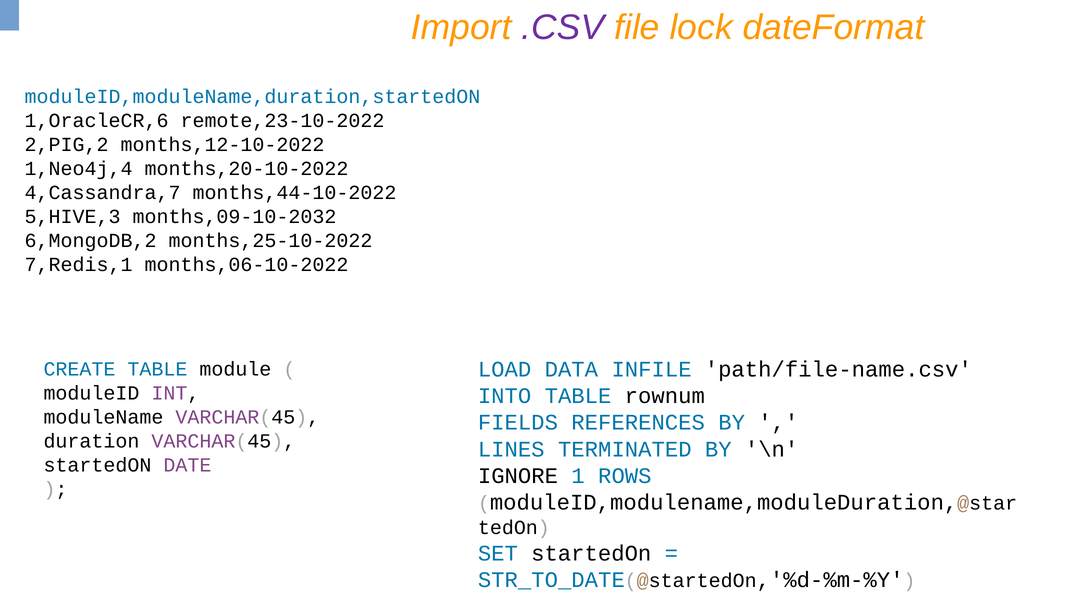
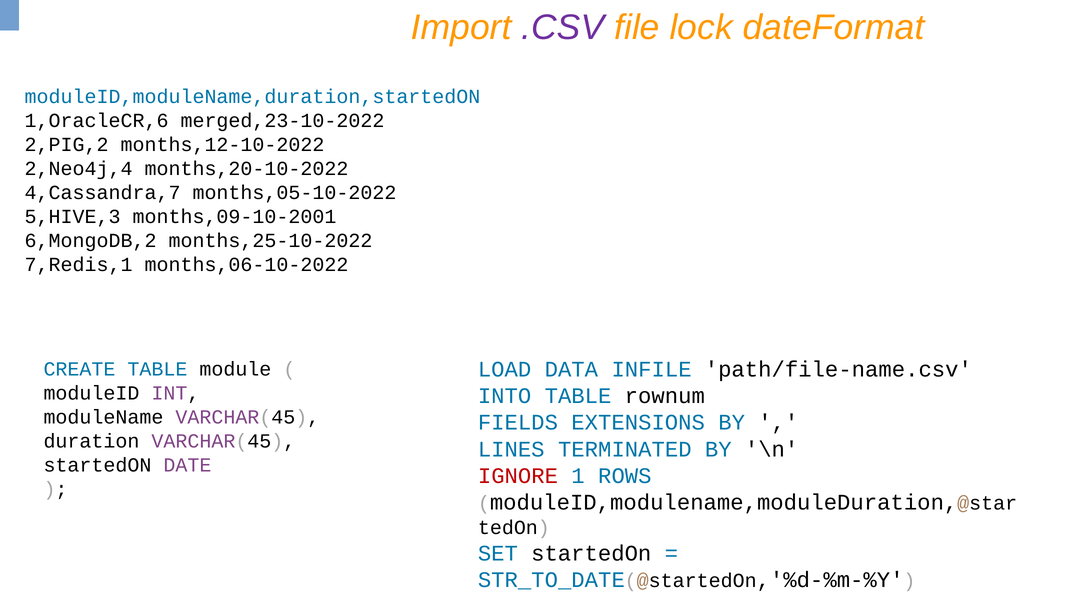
remote,23-10-2022: remote,23-10-2022 -> merged,23-10-2022
1,Neo4j,4: 1,Neo4j,4 -> 2,Neo4j,4
months,44-10-2022: months,44-10-2022 -> months,05-10-2022
months,09-10-2032: months,09-10-2032 -> months,09-10-2001
REFERENCES: REFERENCES -> EXTENSIONS
IGNORE colour: black -> red
